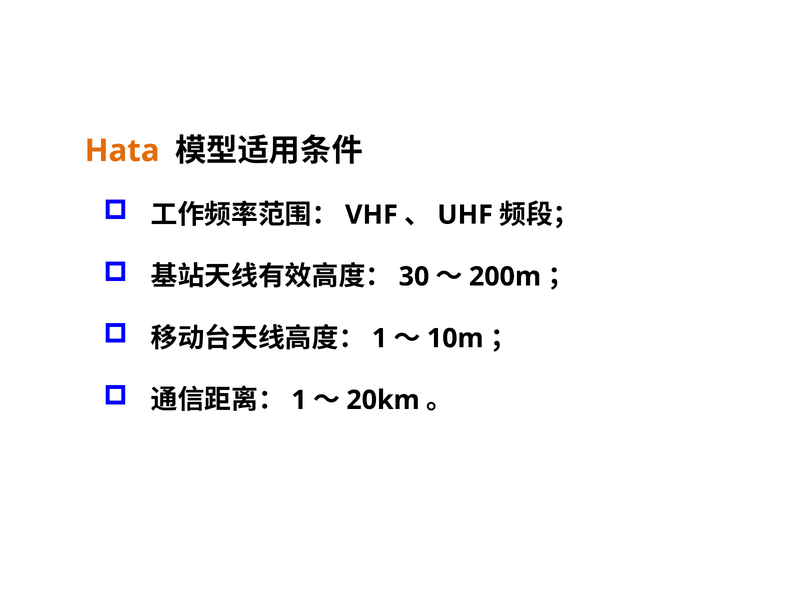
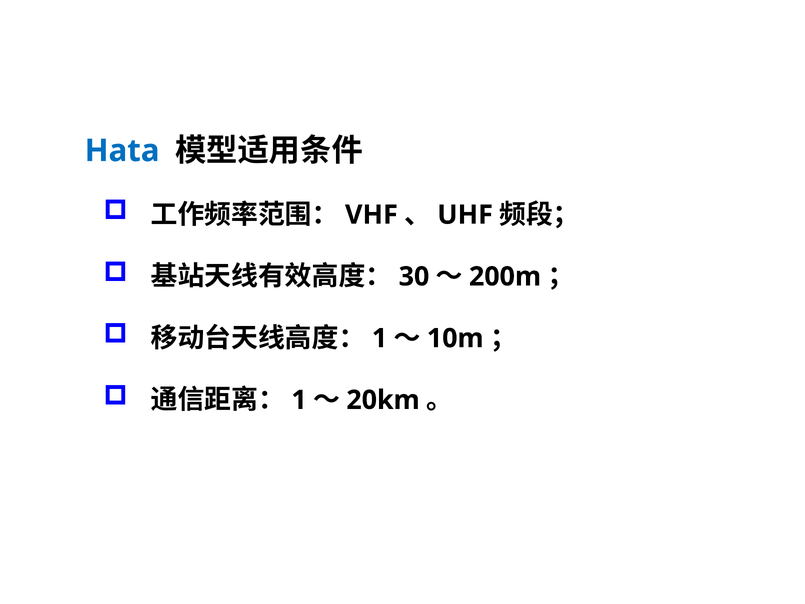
Hata colour: orange -> blue
